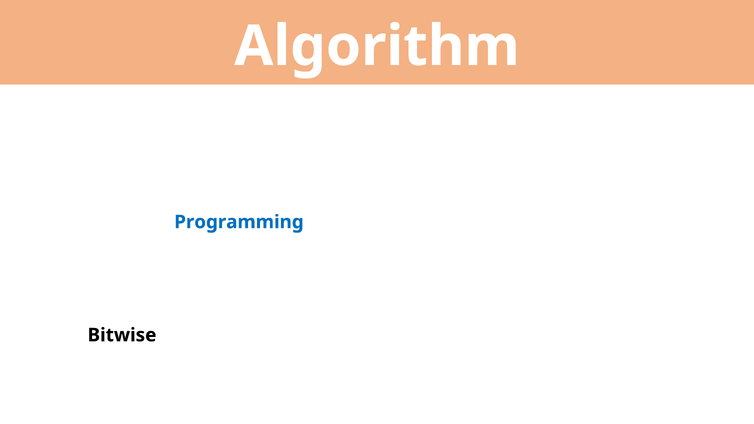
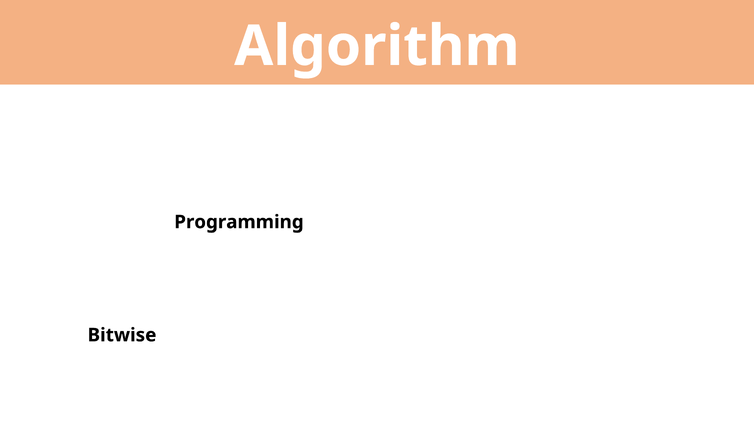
Programming colour: blue -> black
